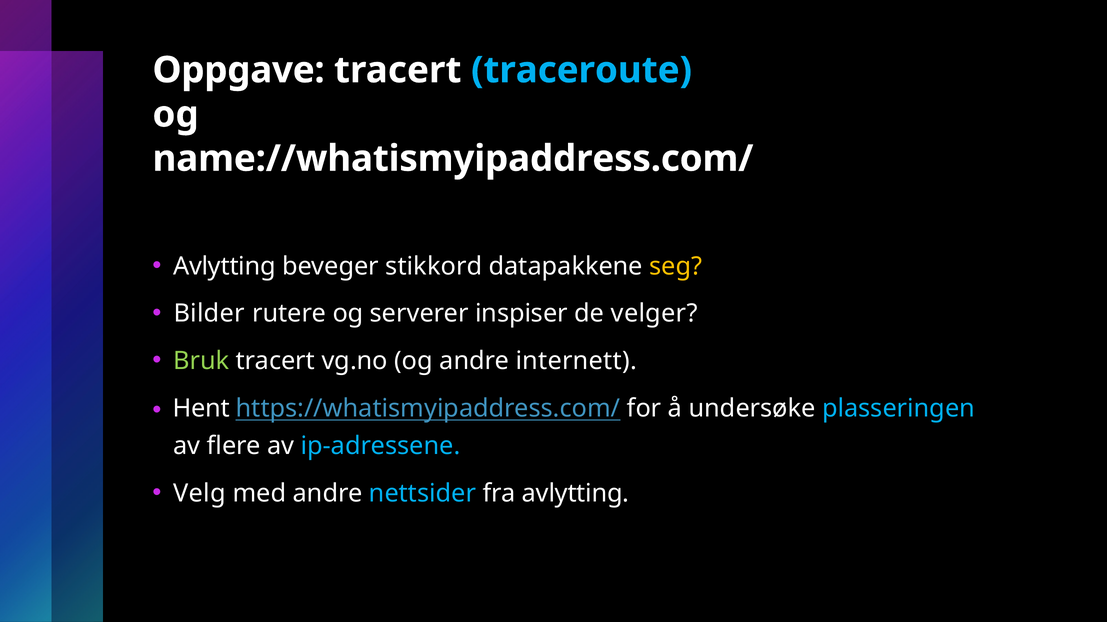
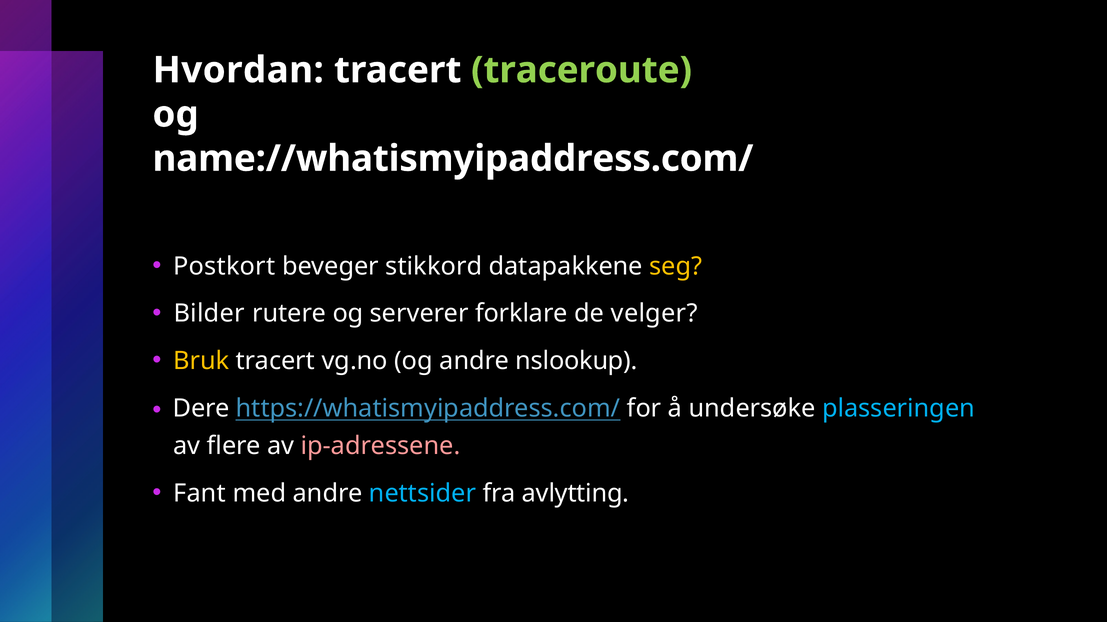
Oppgave: Oppgave -> Hvordan
traceroute colour: light blue -> light green
Avlytting at (224, 267): Avlytting -> Postkort
inspiser: inspiser -> forklare
Bruk colour: light green -> yellow
internett: internett -> nslookup
Hent: Hent -> Dere
ip-adressene colour: light blue -> pink
Velg: Velg -> Fant
